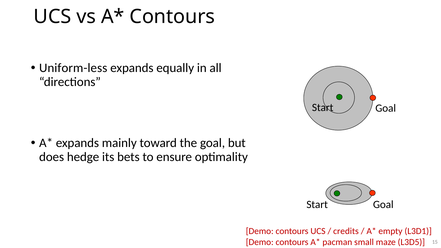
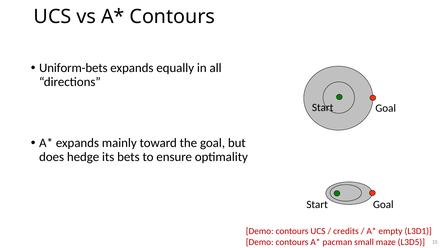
Uniform-less: Uniform-less -> Uniform-bets
